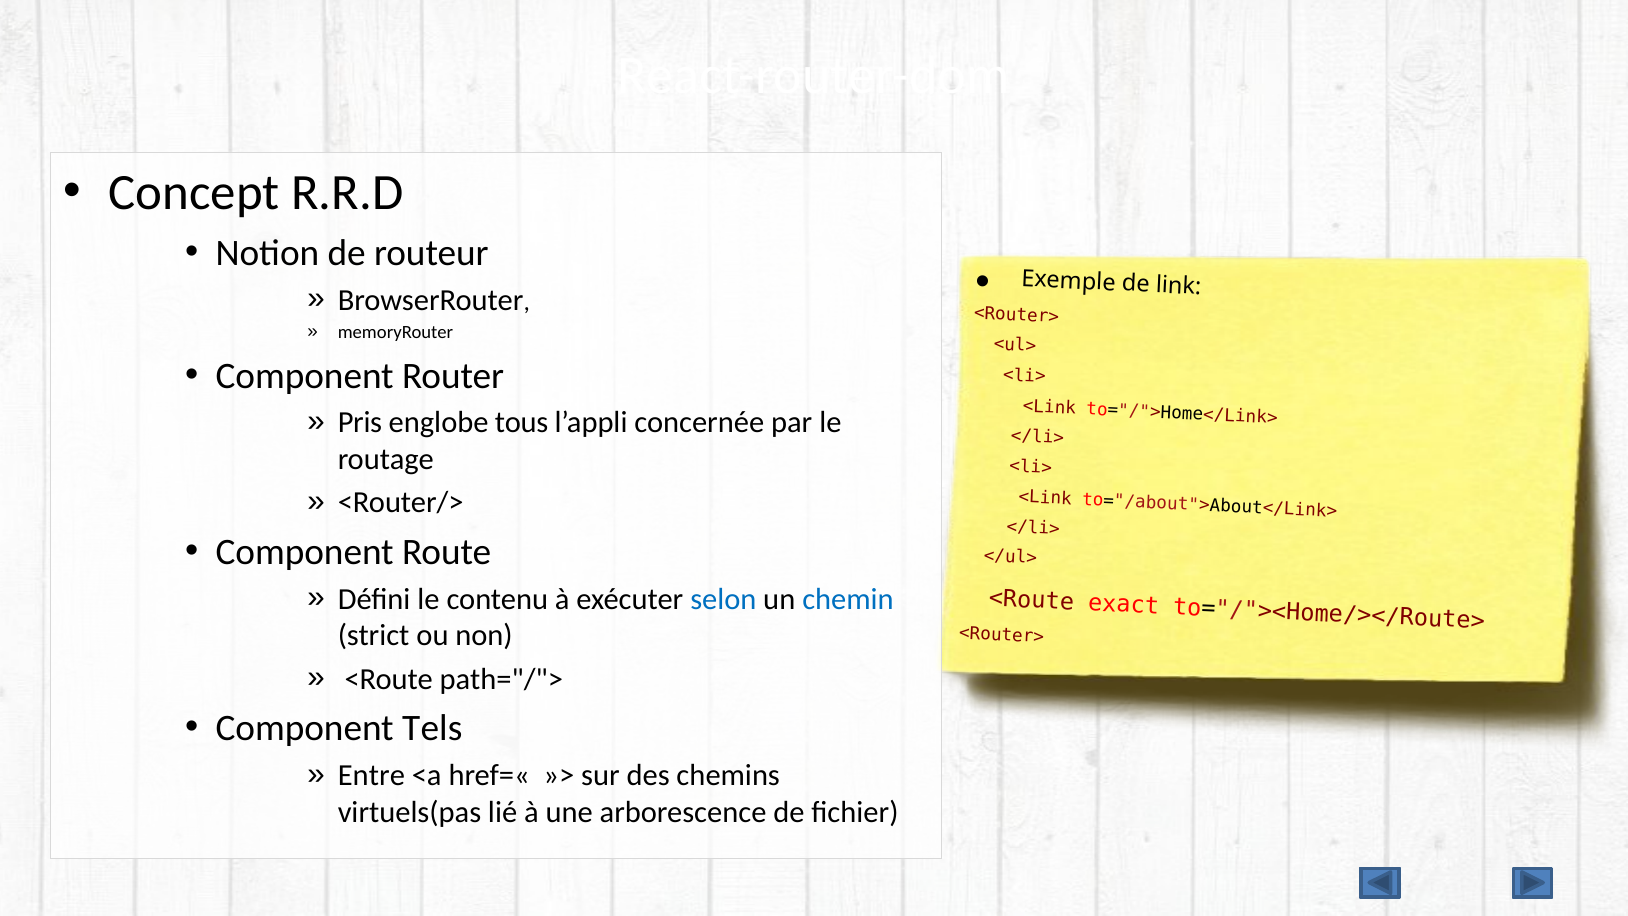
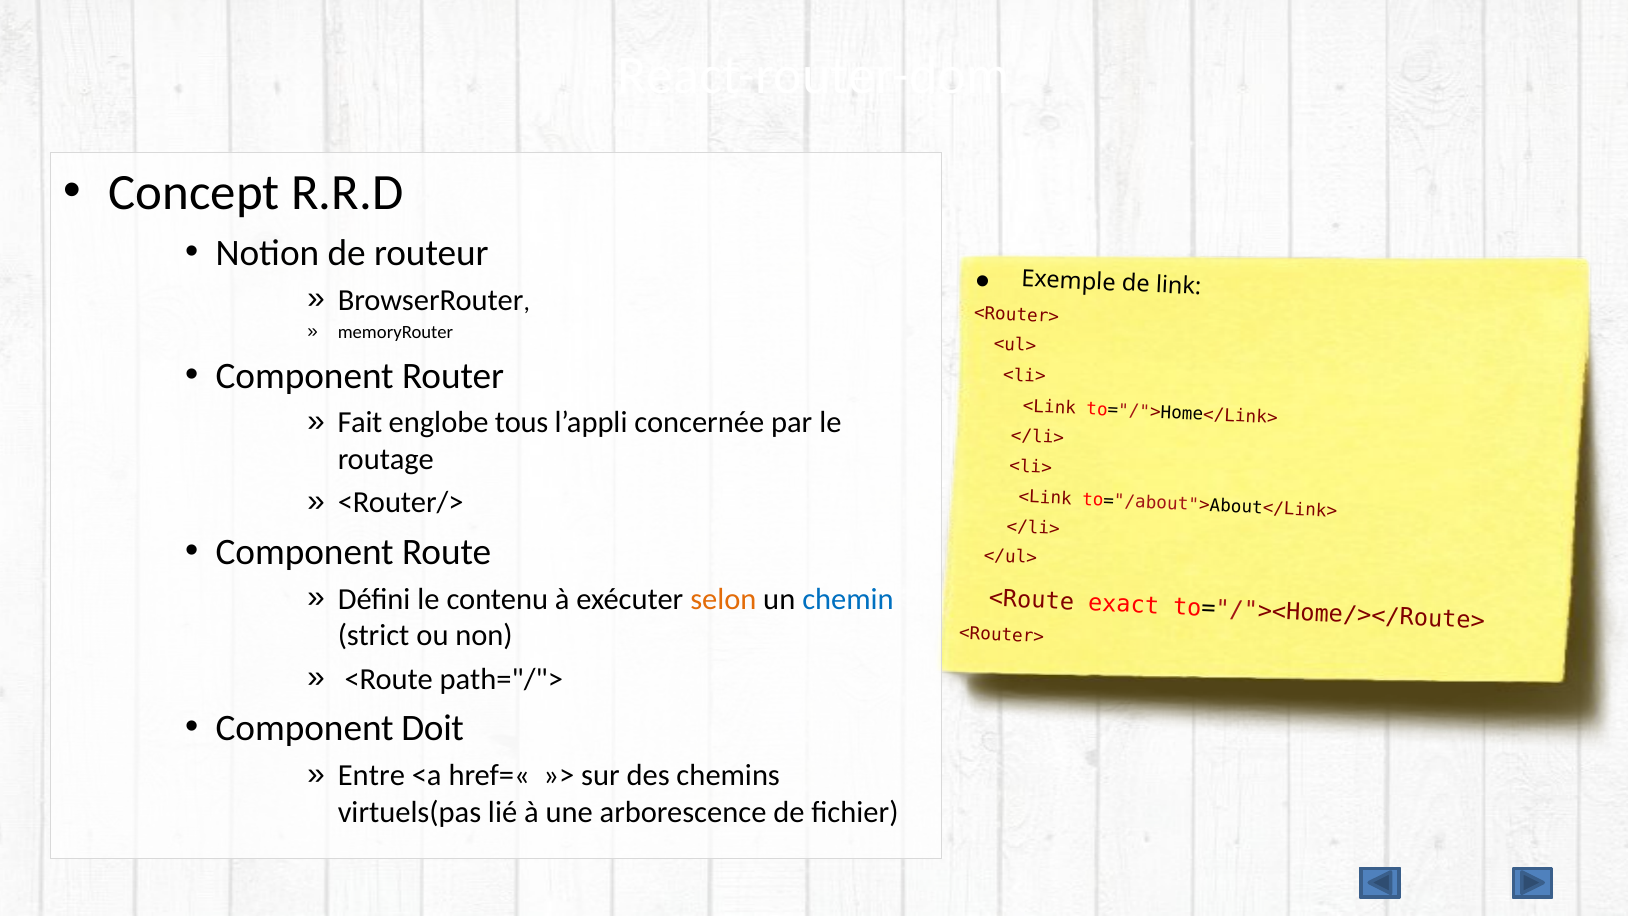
Pris: Pris -> Fait
selon colour: blue -> orange
Tels: Tels -> Doit
